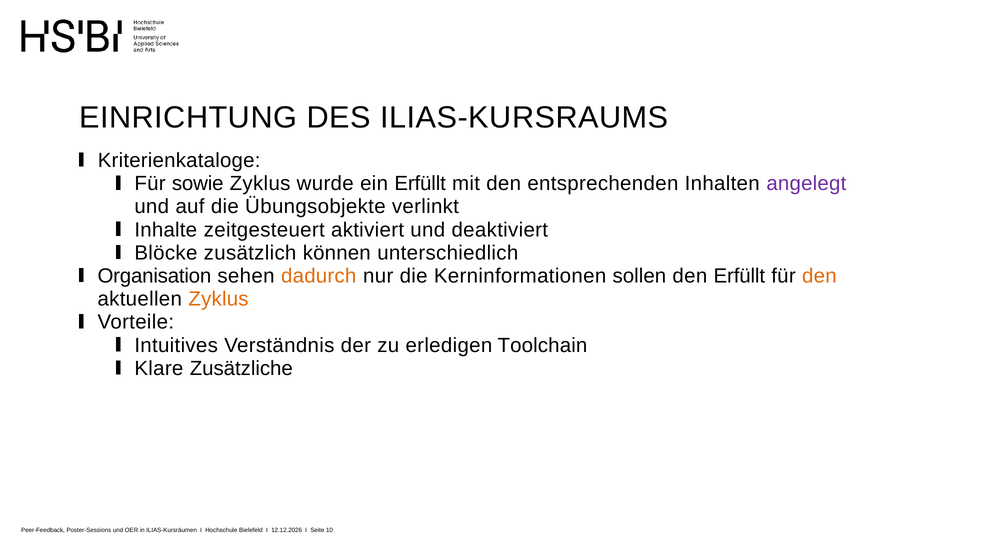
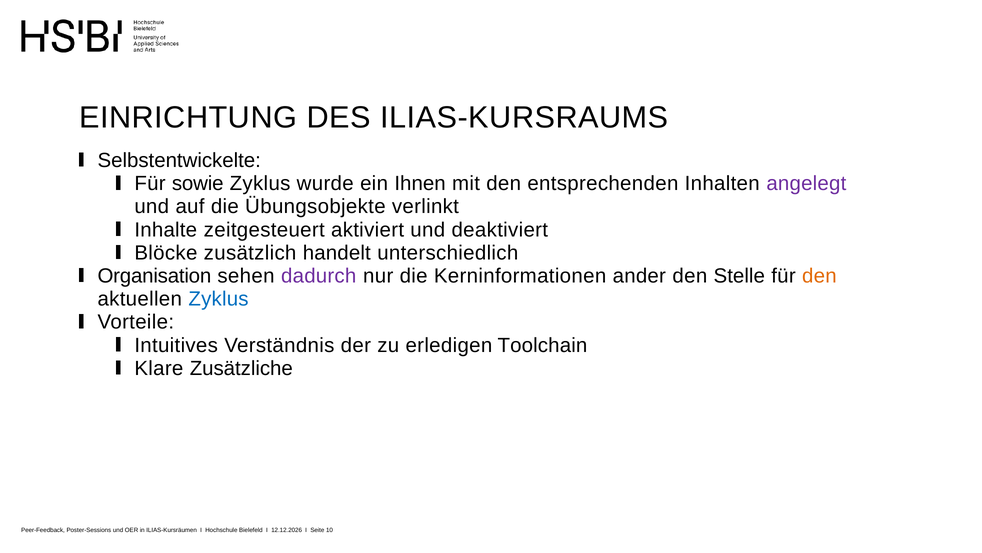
Kriterienkataloge: Kriterienkataloge -> Selbstentwickelte
ein Erfüllt: Erfüllt -> Ihnen
können: können -> handelt
dadurch colour: orange -> purple
sollen: sollen -> ander
den Erfüllt: Erfüllt -> Stelle
Zyklus at (219, 299) colour: orange -> blue
